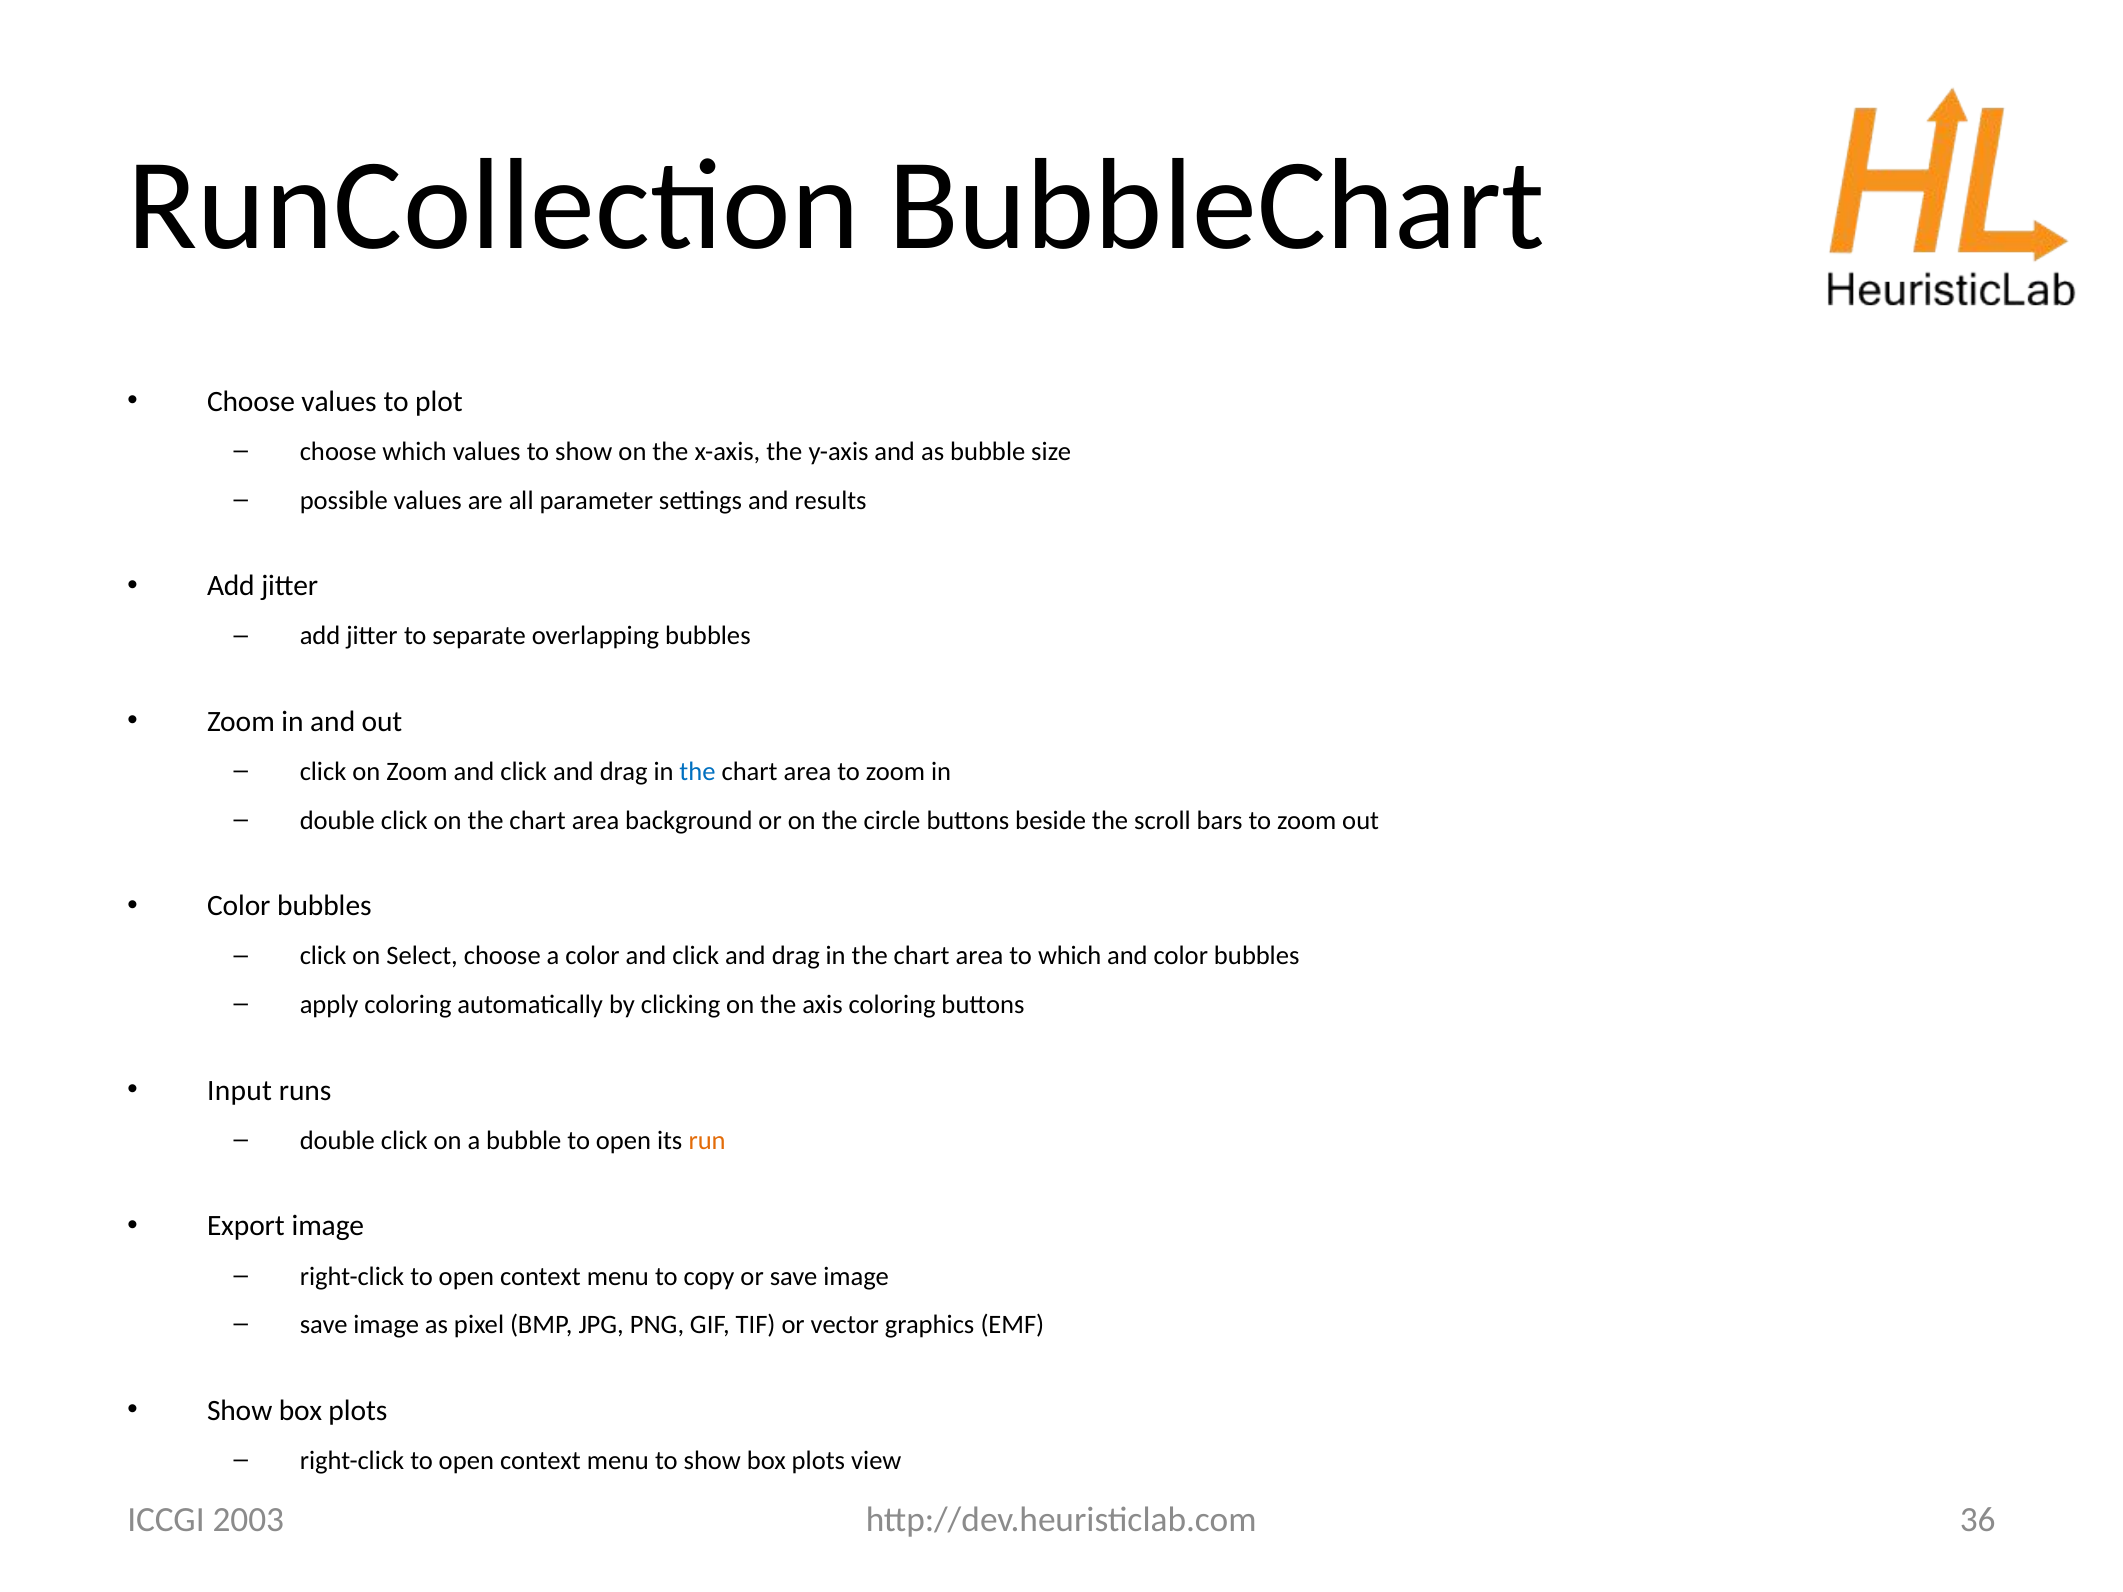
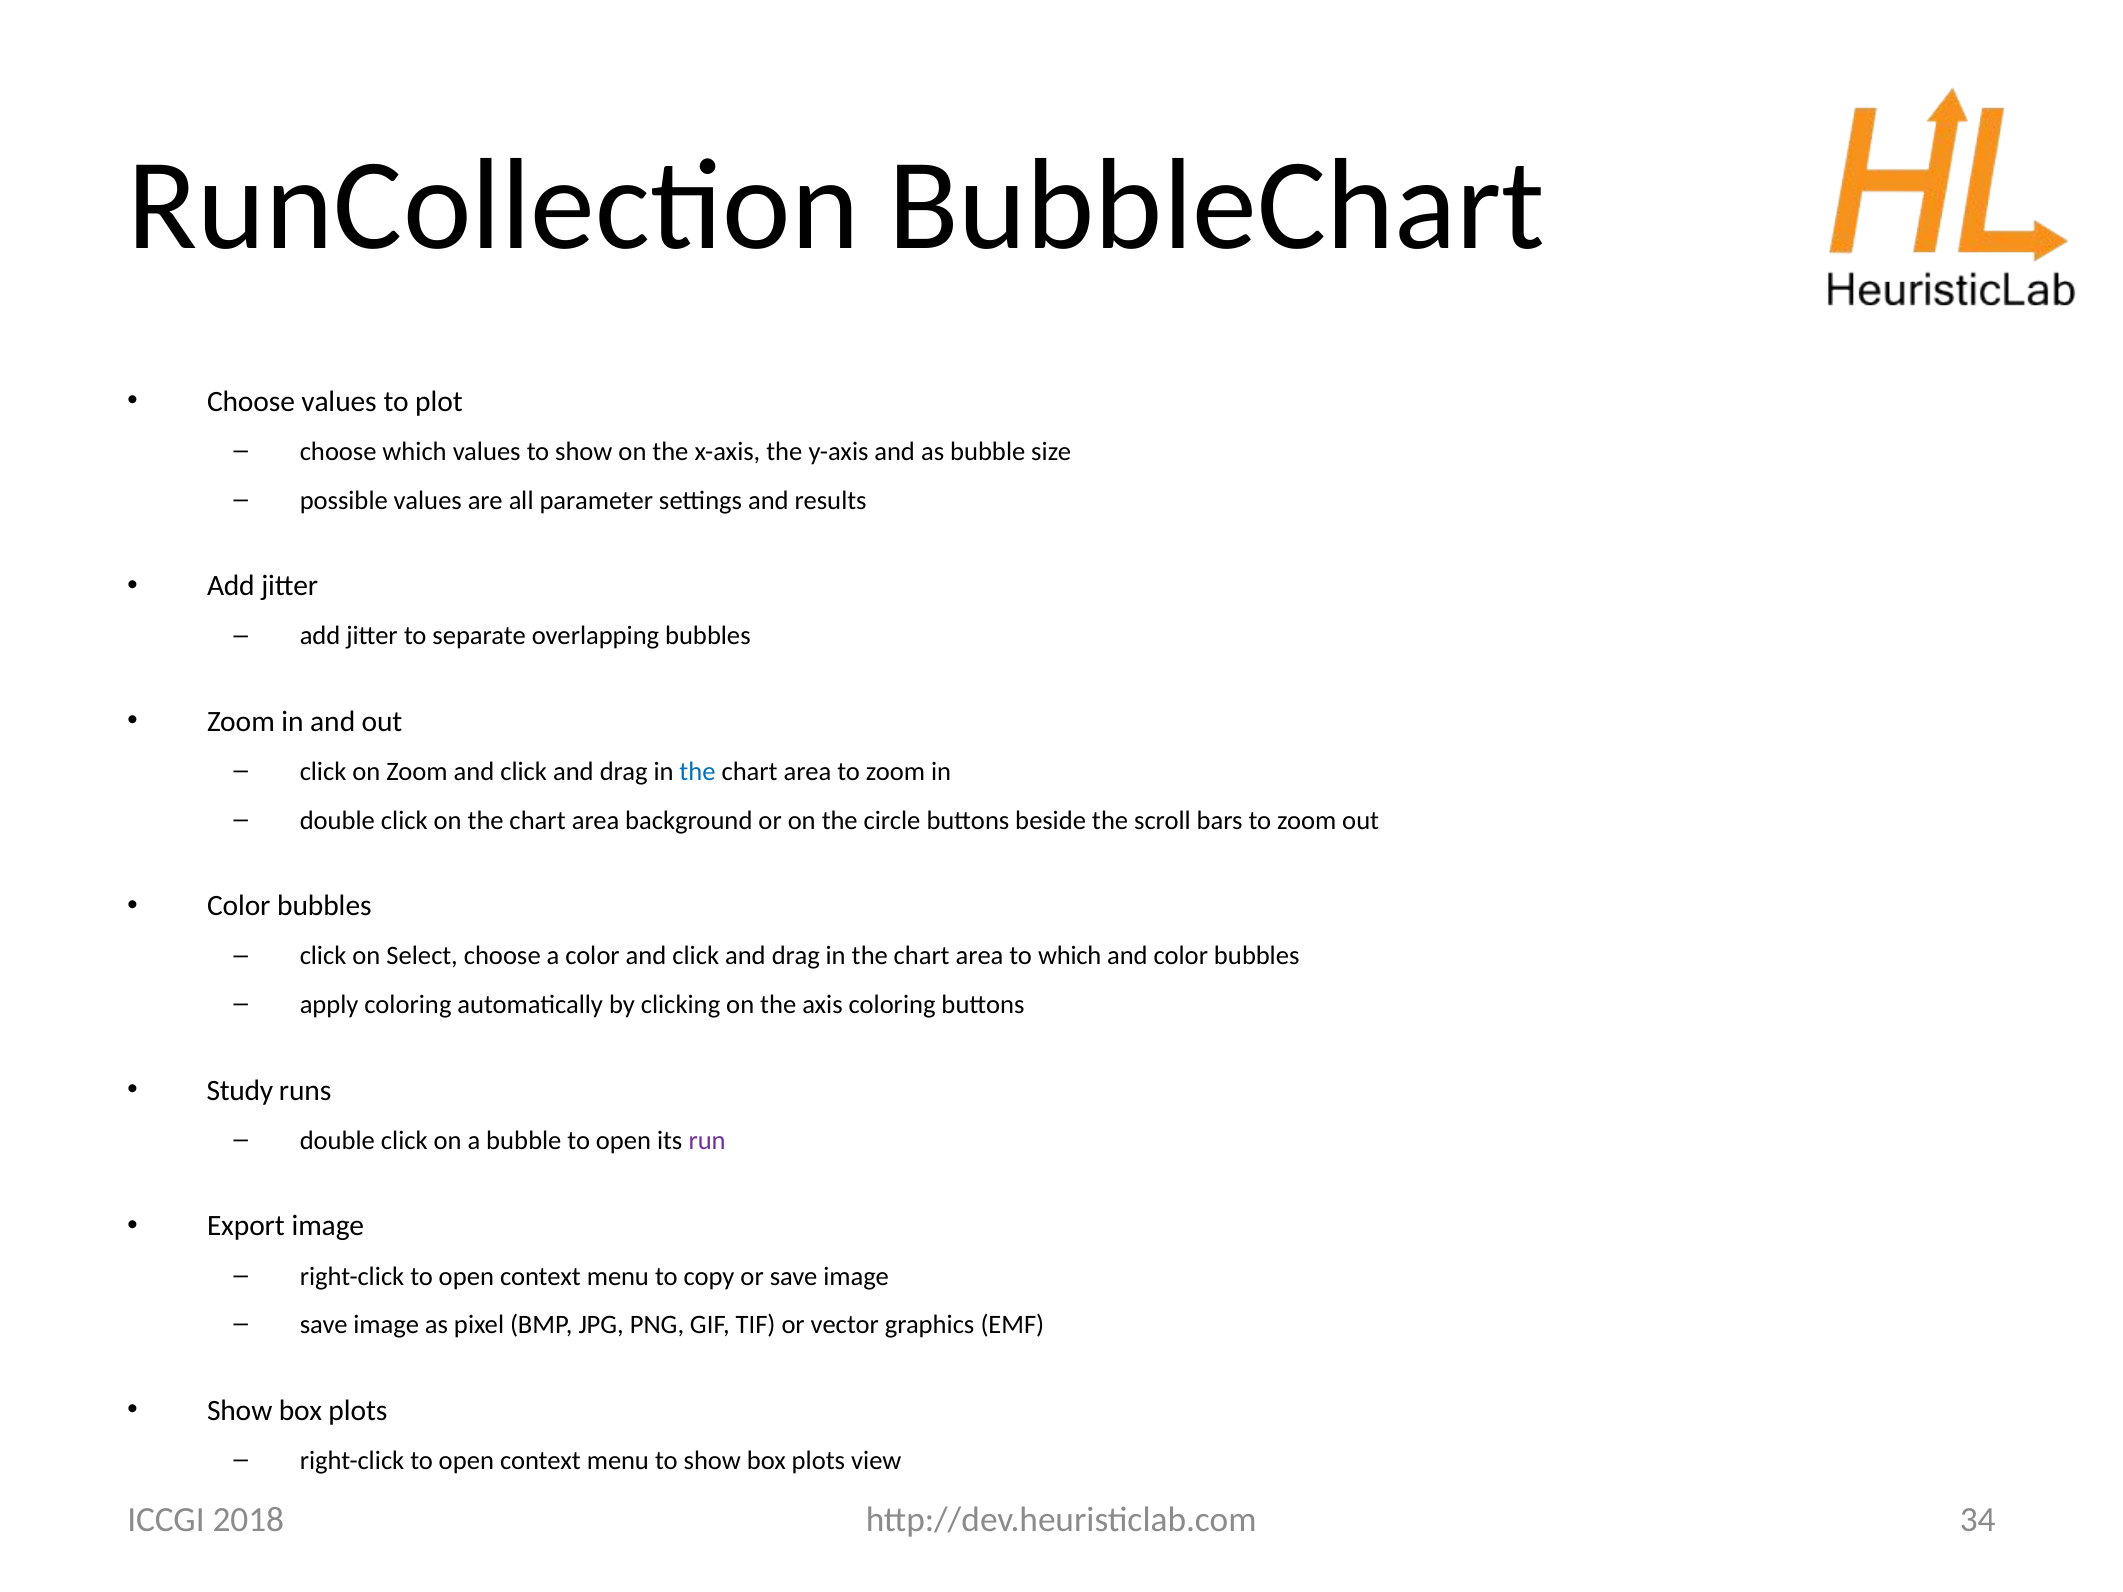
Input: Input -> Study
run colour: orange -> purple
36: 36 -> 34
2003: 2003 -> 2018
